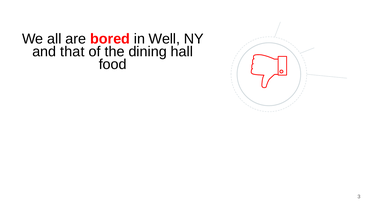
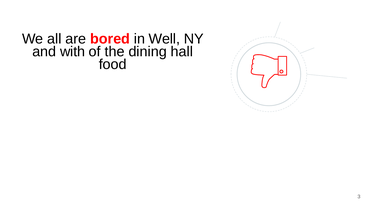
that: that -> with
